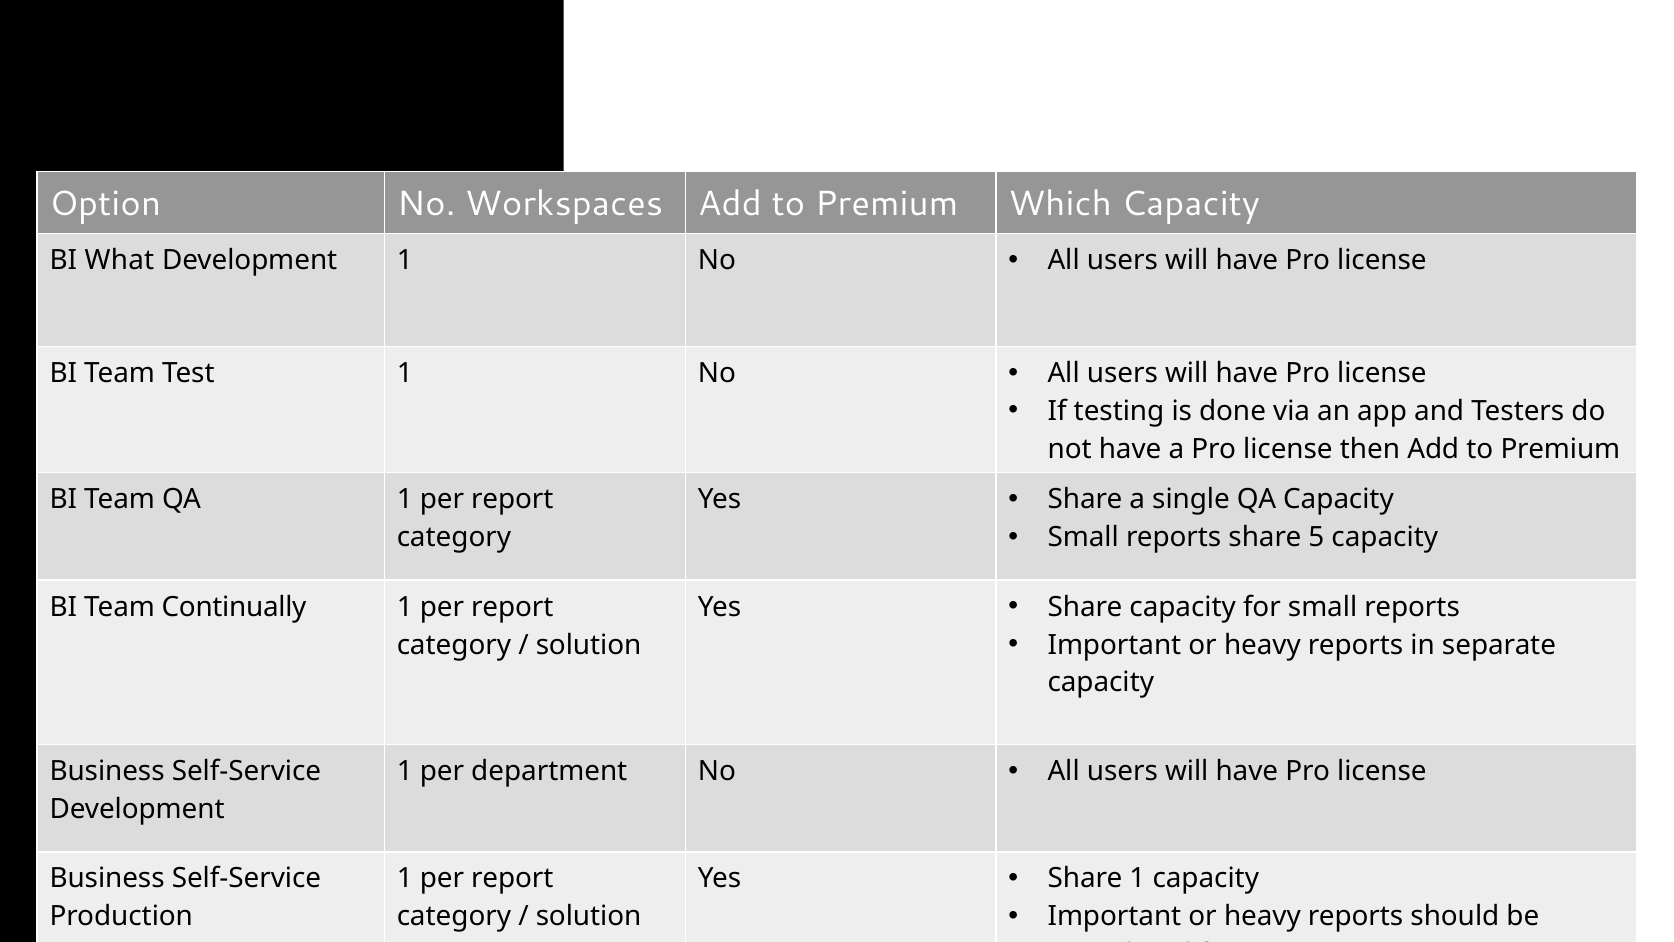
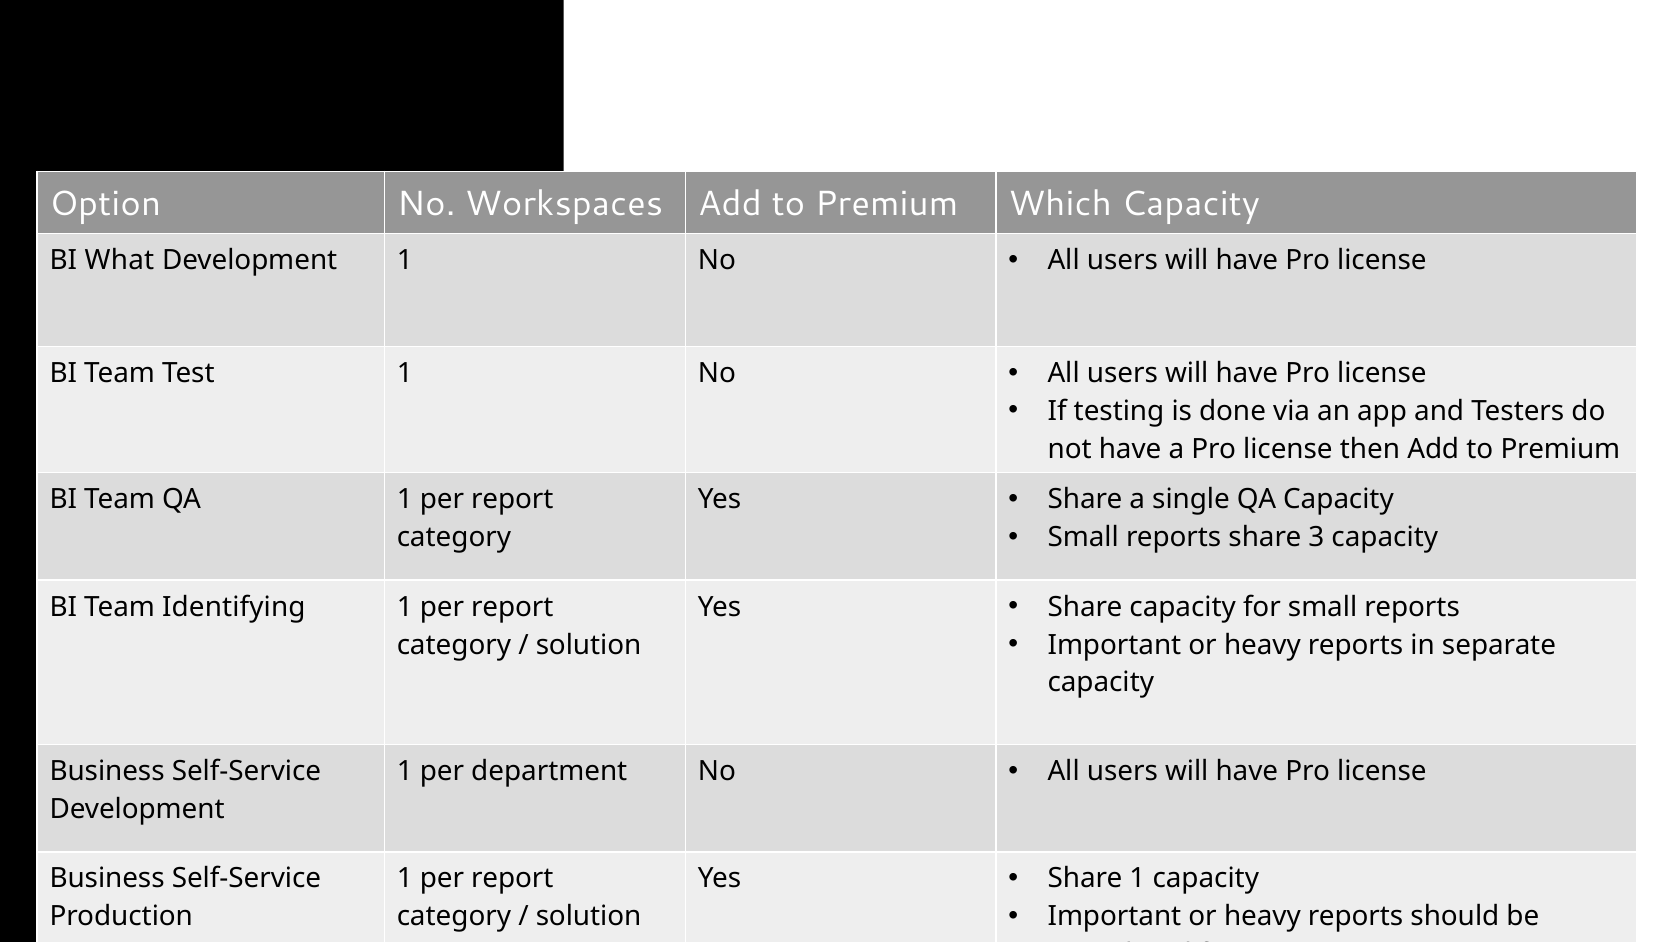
5: 5 -> 3
Continually: Continually -> Identifying
